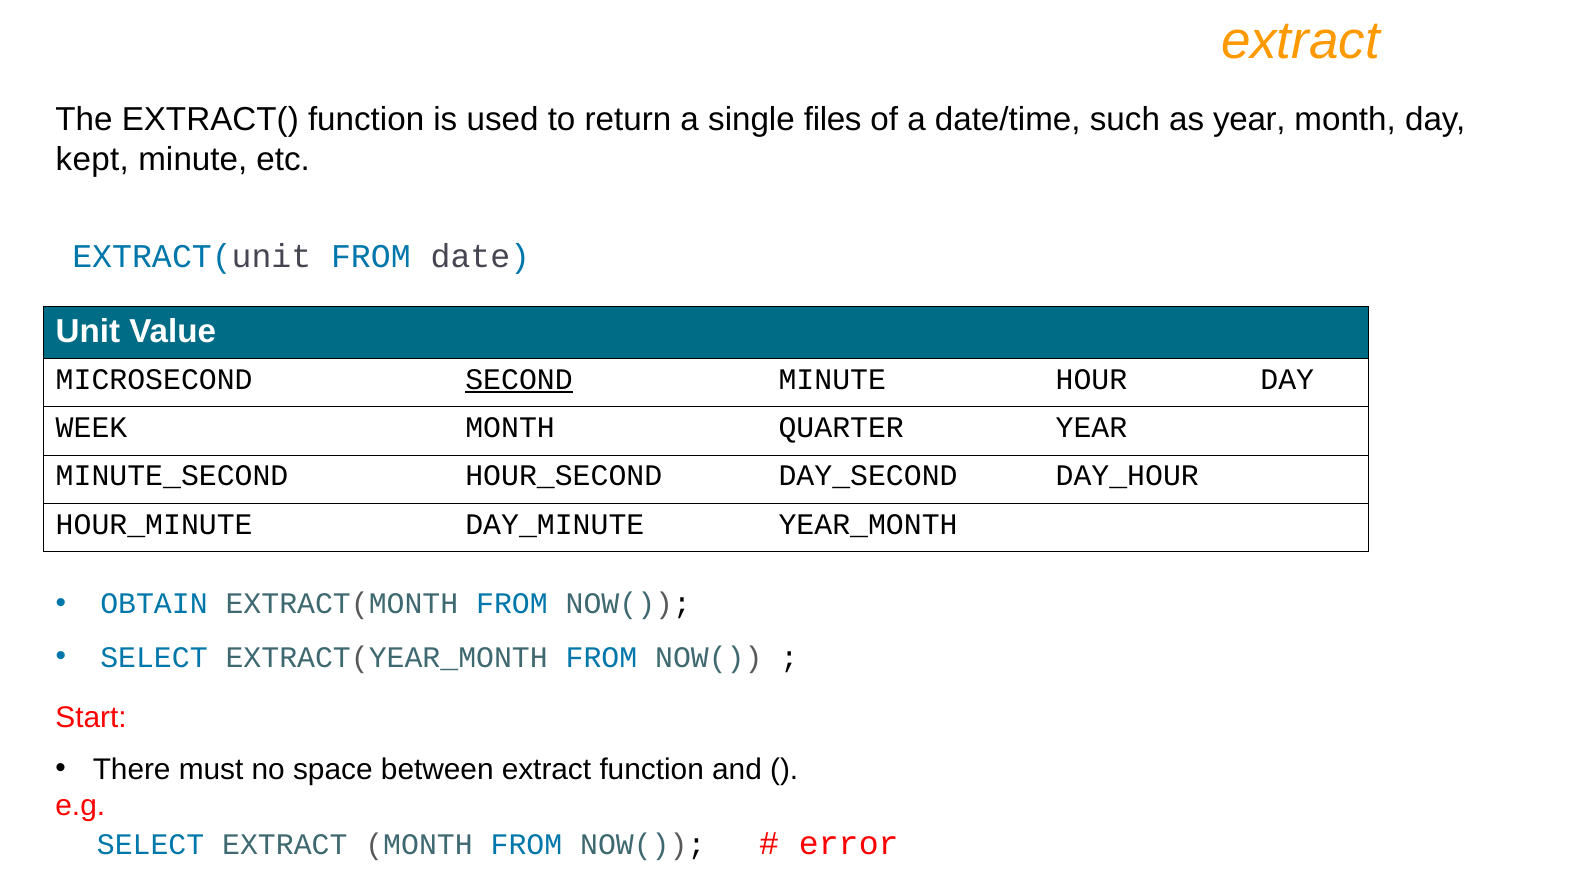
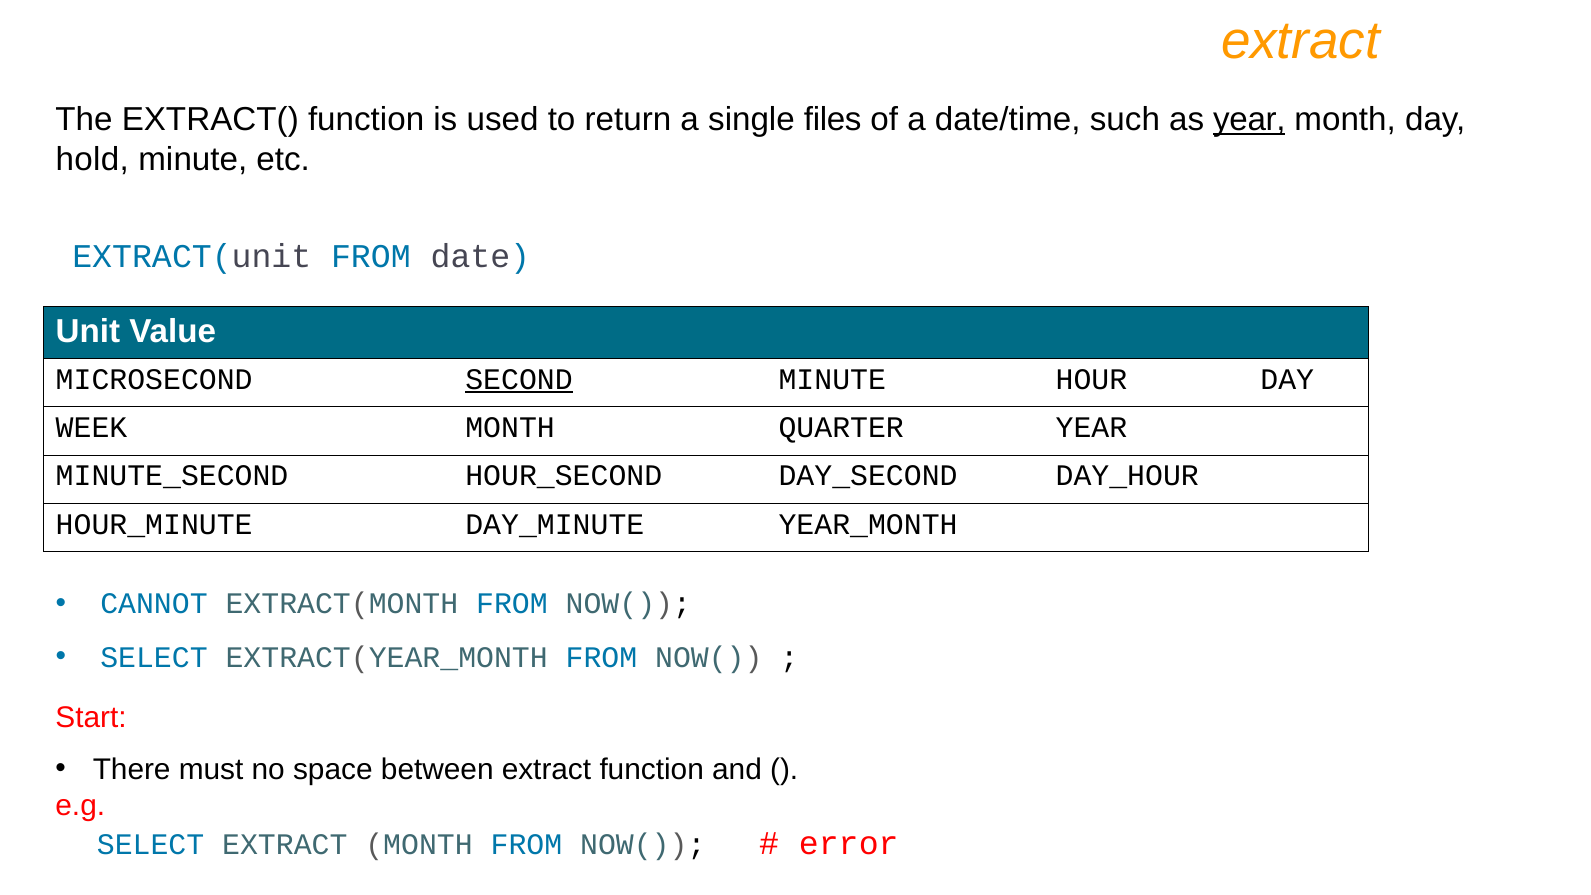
year at (1249, 120) underline: none -> present
kept: kept -> hold
OBTAIN: OBTAIN -> CANNOT
